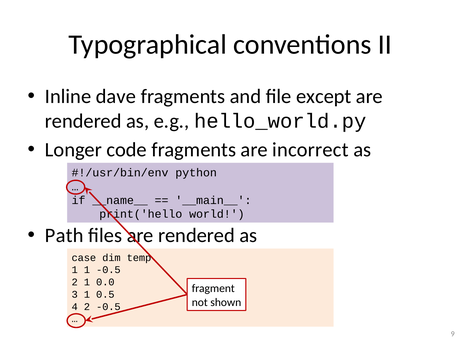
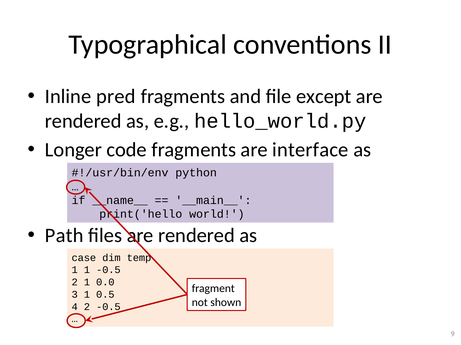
dave: dave -> pred
incorrect: incorrect -> interface
